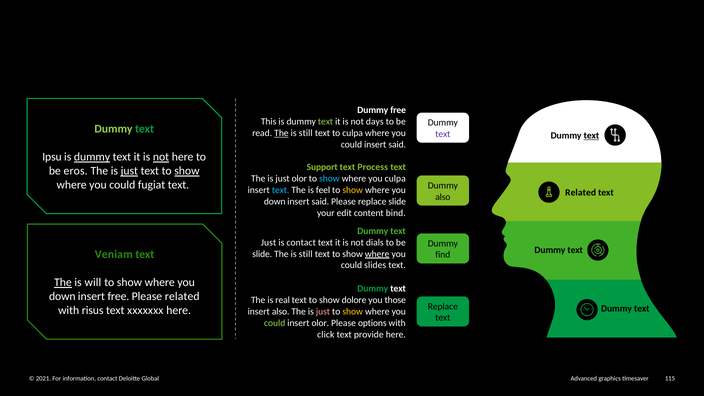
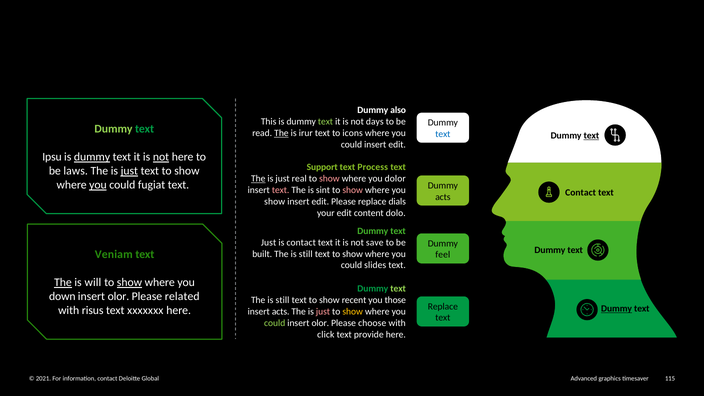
Dummy free: free -> also
still at (306, 133): still -> irur
to culpa: culpa -> icons
text at (443, 134) colour: purple -> blue
could insert said: said -> edit
eros: eros -> laws
show at (187, 171) underline: present -> none
The at (258, 179) underline: none -> present
just olor: olor -> real
show at (329, 179) colour: light blue -> pink
you culpa: culpa -> dolor
you at (98, 185) underline: none -> present
text at (281, 190) colour: light blue -> pink
feel: feel -> sint
show at (353, 190) colour: yellow -> pink
Related at (581, 193): Related -> Contact
also at (443, 197): also -> acts
down at (275, 202): down -> show
said at (320, 202): said -> edit
replace slide: slide -> dials
bind: bind -> dolo
dials: dials -> save
slide at (262, 254): slide -> built
where at (377, 254) underline: present -> none
find: find -> feel
show at (129, 282) underline: none -> present
text at (398, 289) colour: white -> light green
free at (118, 297): free -> olor
real at (283, 300): real -> still
dolore: dolore -> recent
Dummy at (617, 309) underline: none -> present
insert also: also -> acts
options: options -> choose
